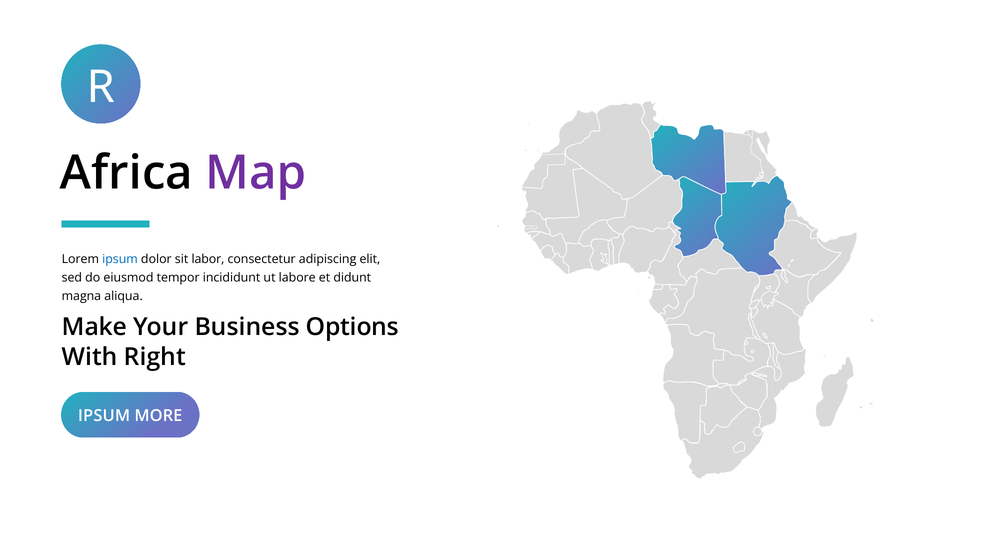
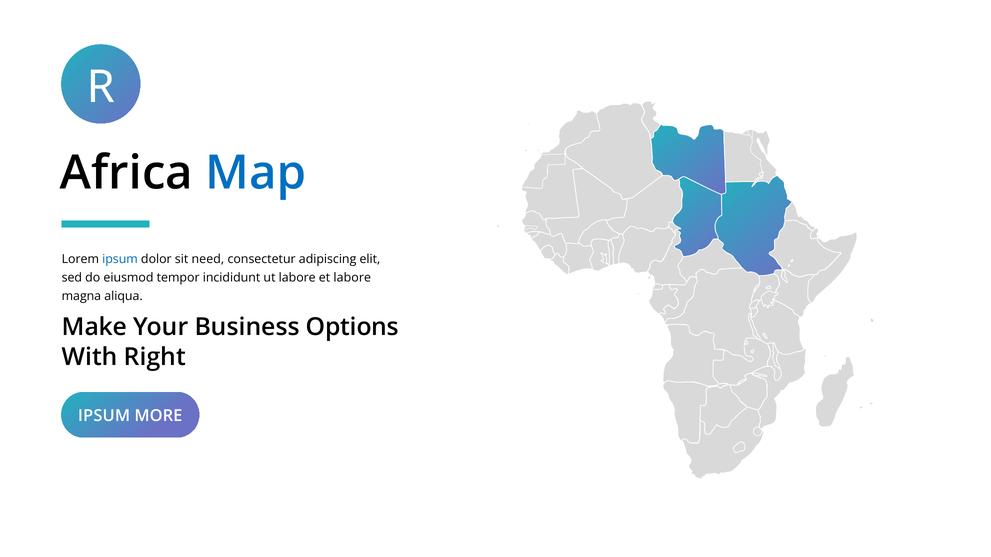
Map colour: purple -> blue
labor: labor -> need
et didunt: didunt -> labore
